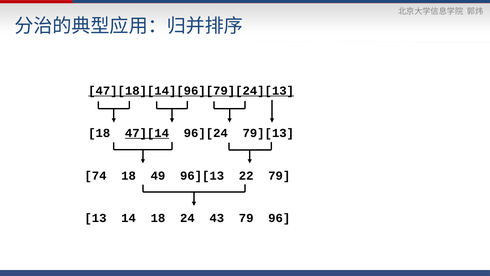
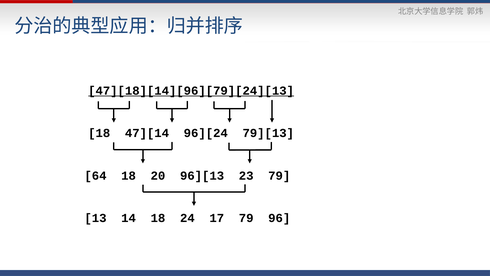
47][14 underline: present -> none
74: 74 -> 64
49: 49 -> 20
22: 22 -> 23
43: 43 -> 17
